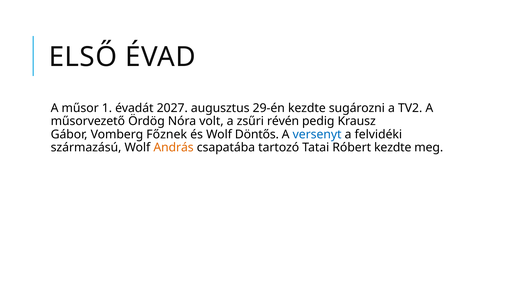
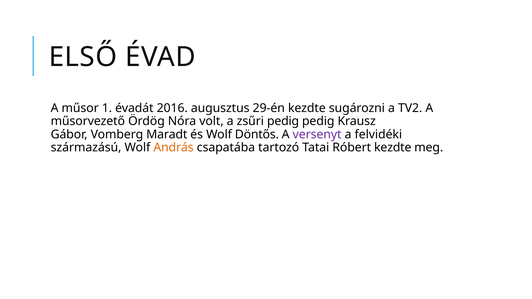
2027: 2027 -> 2016
zsűri révén: révén -> pedig
Főznek: Főznek -> Maradt
versenyt colour: blue -> purple
